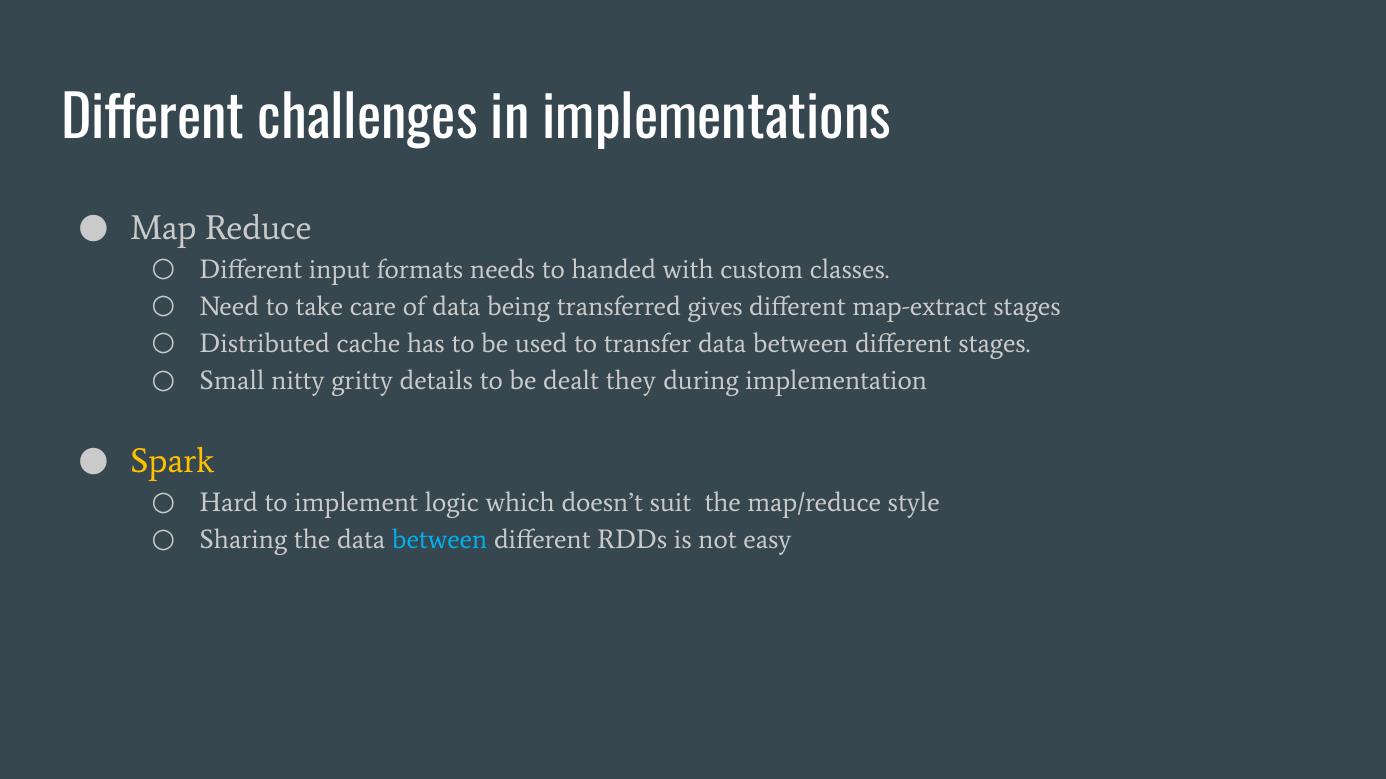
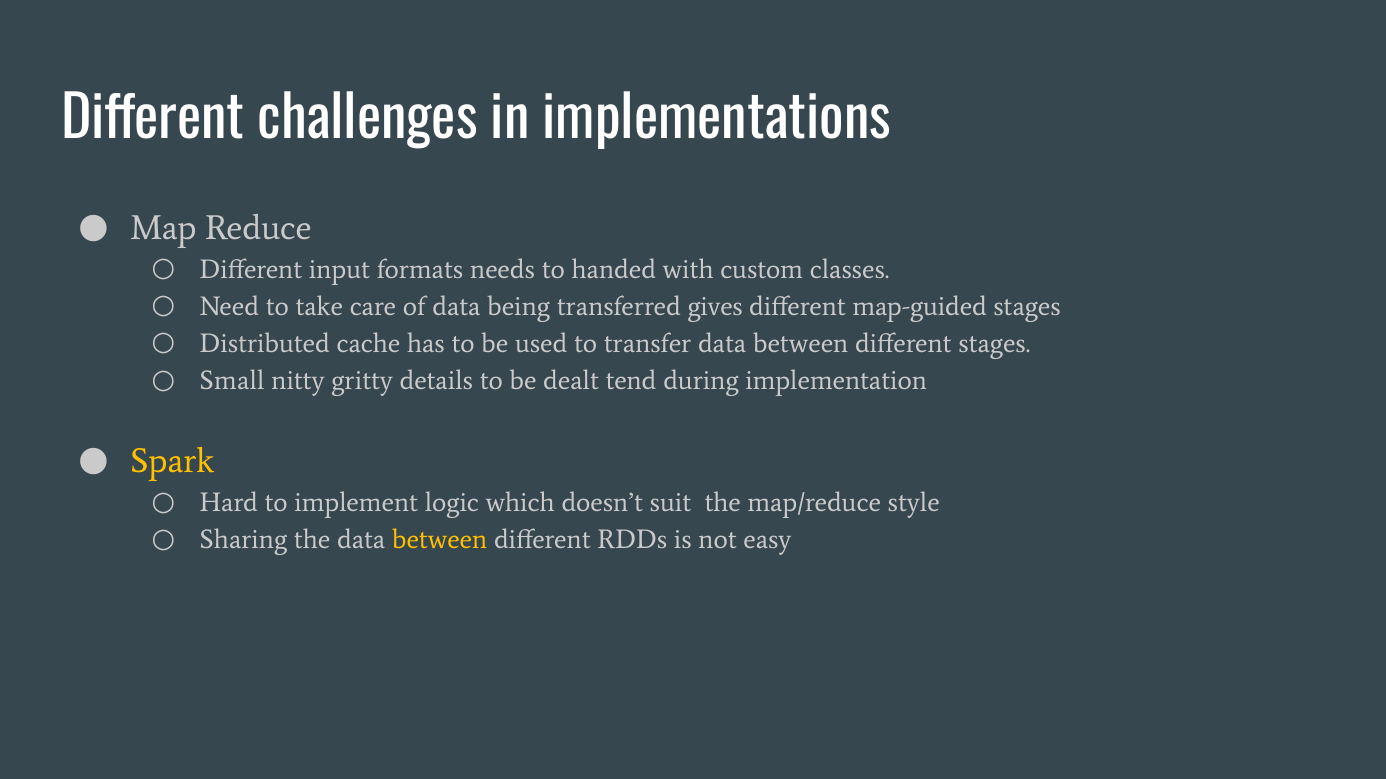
map-extract: map-extract -> map-guided
they: they -> tend
between at (440, 540) colour: light blue -> yellow
